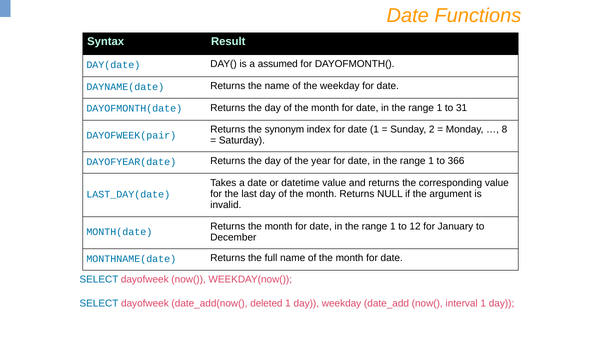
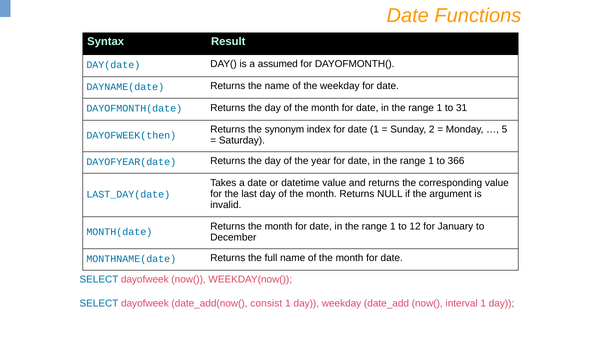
8: 8 -> 5
DAYOFWEEK(pair: DAYOFWEEK(pair -> DAYOFWEEK(then
deleted: deleted -> consist
